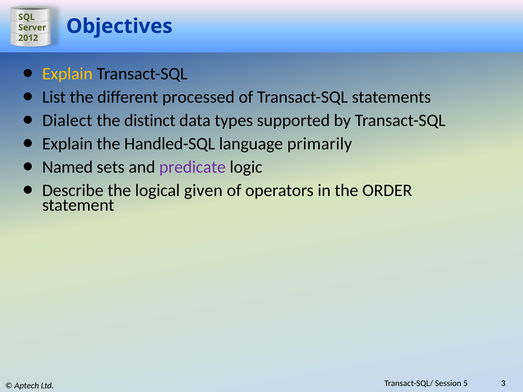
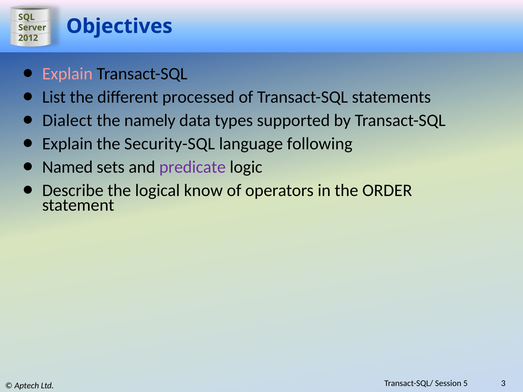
Explain at (67, 74) colour: yellow -> pink
distinct: distinct -> namely
Handled-SQL: Handled-SQL -> Security-SQL
primarily: primarily -> following
given: given -> know
